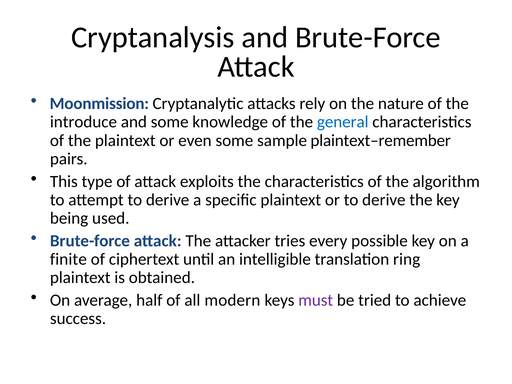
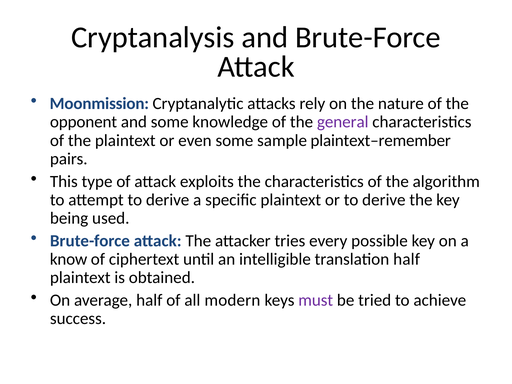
introduce: introduce -> opponent
general colour: blue -> purple
finite: finite -> know
translation ring: ring -> half
